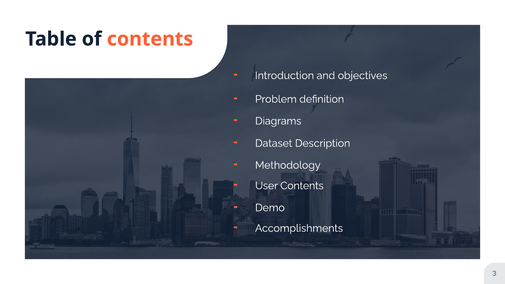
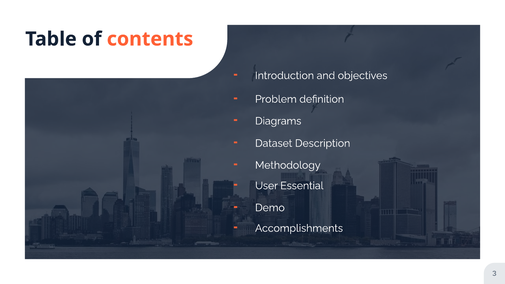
User Contents: Contents -> Essential
